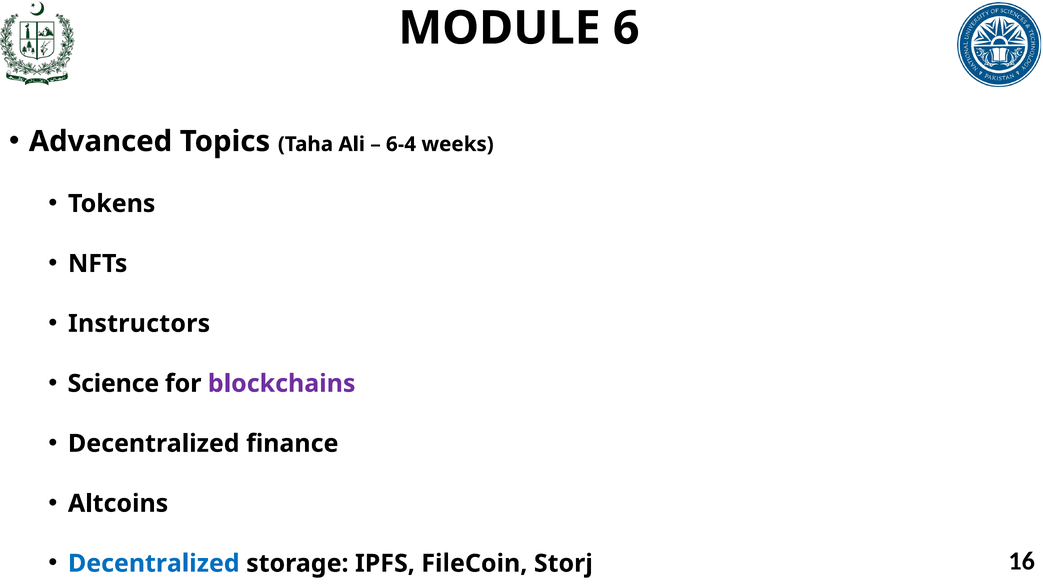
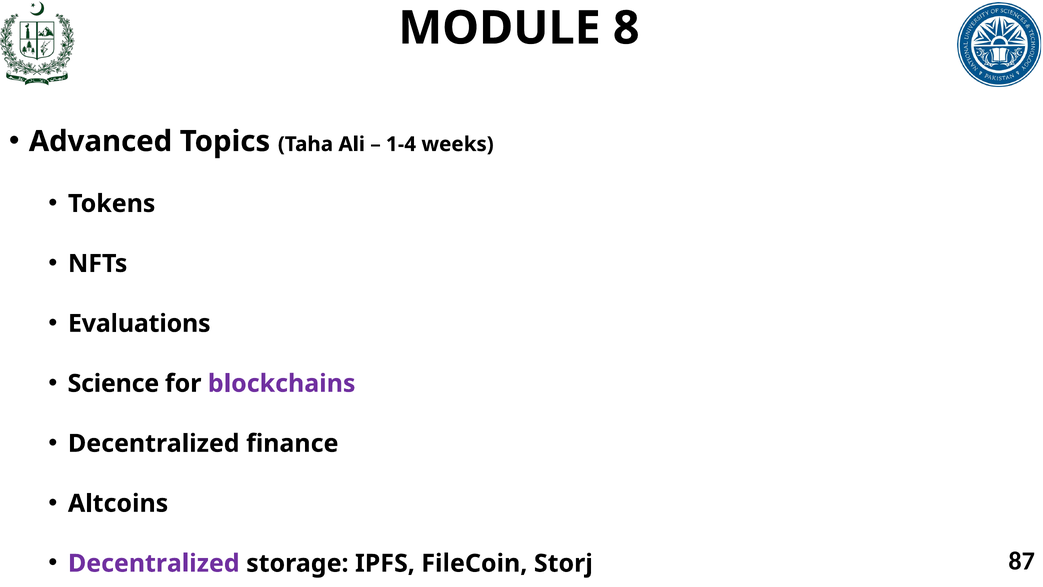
6: 6 -> 8
6-4: 6-4 -> 1-4
Instructors: Instructors -> Evaluations
Decentralized at (154, 563) colour: blue -> purple
16: 16 -> 87
